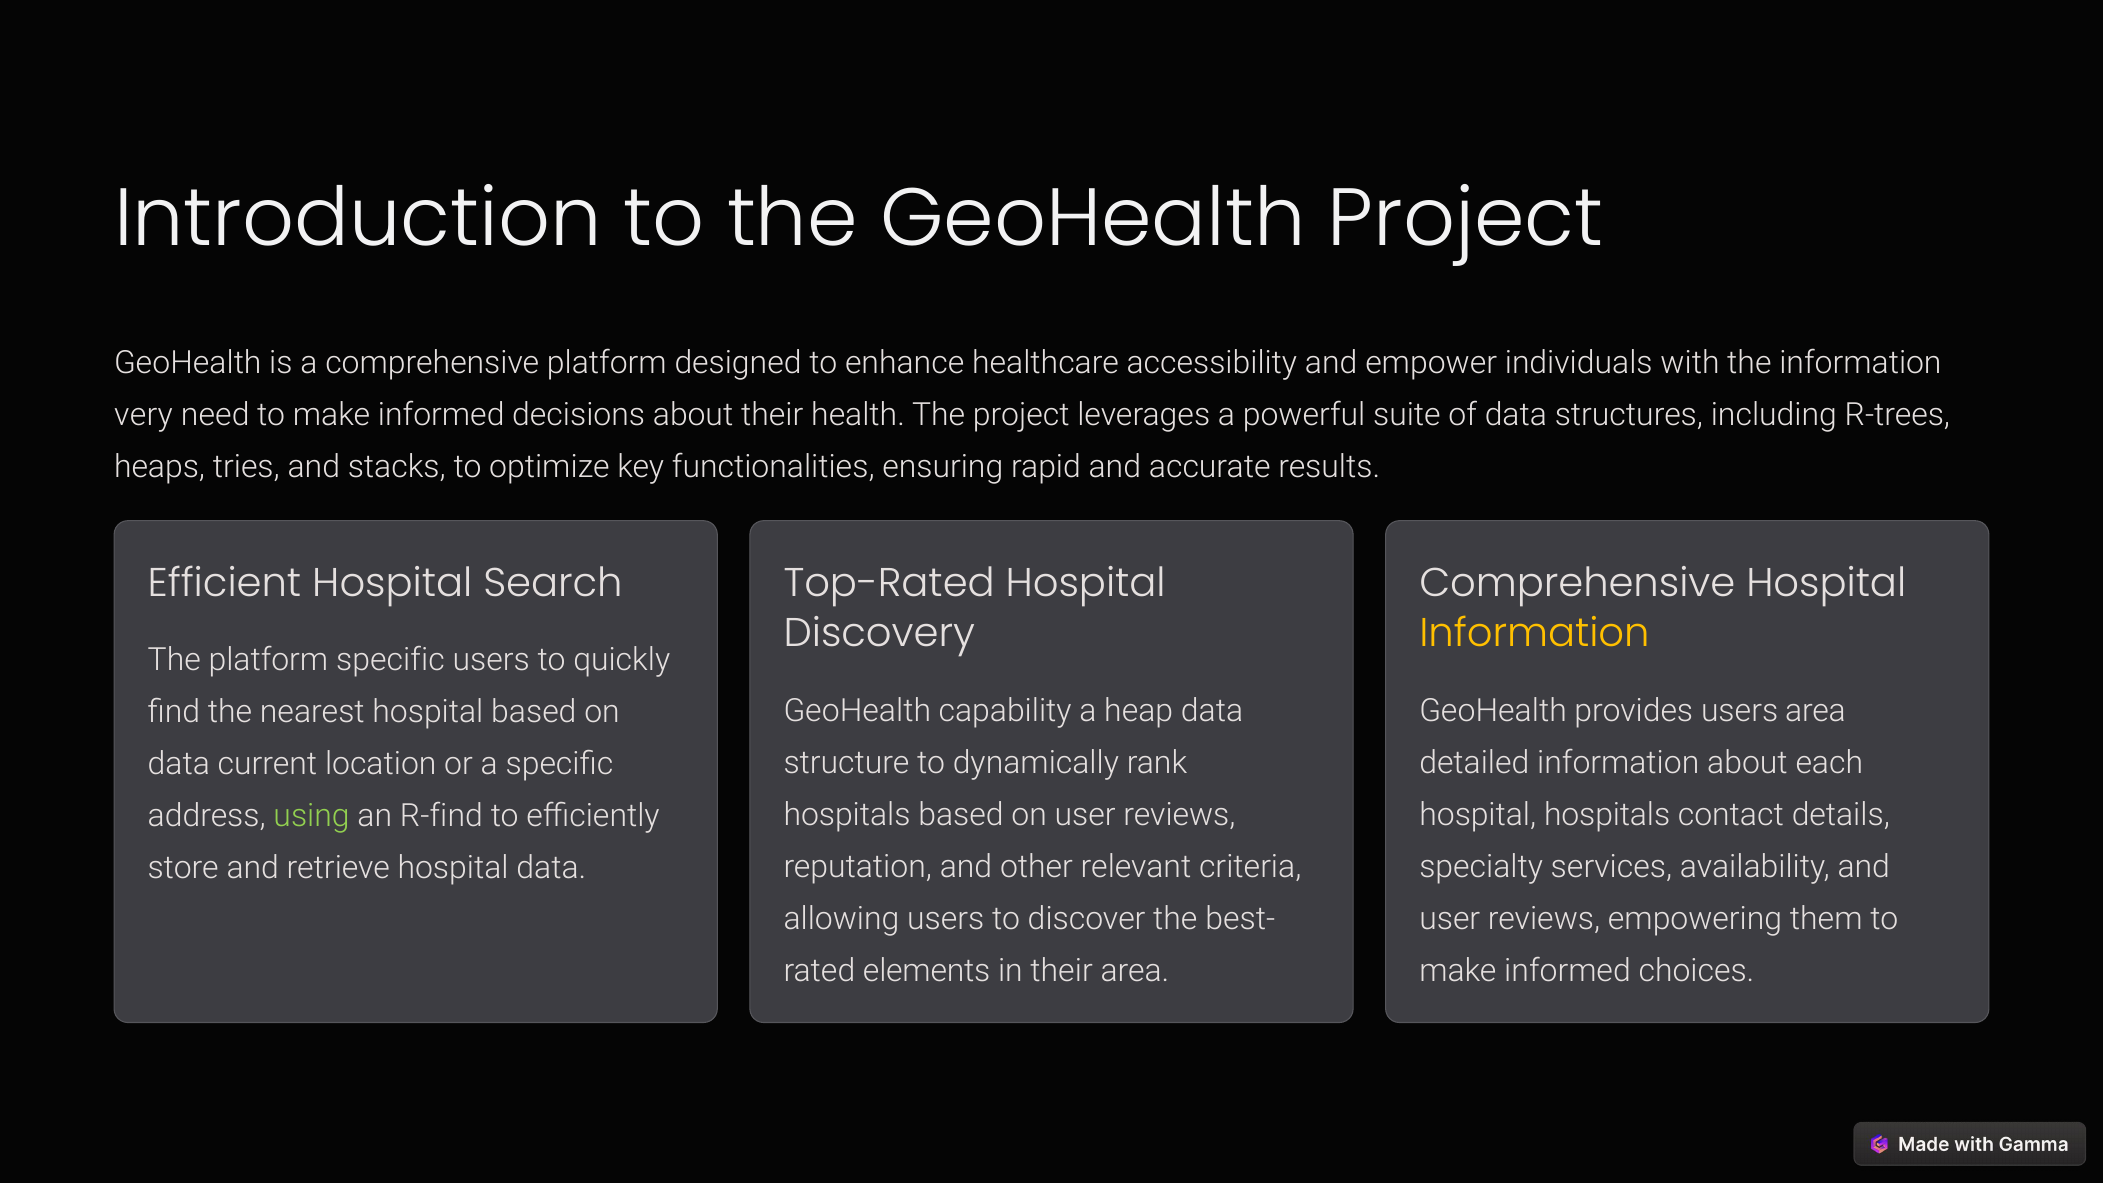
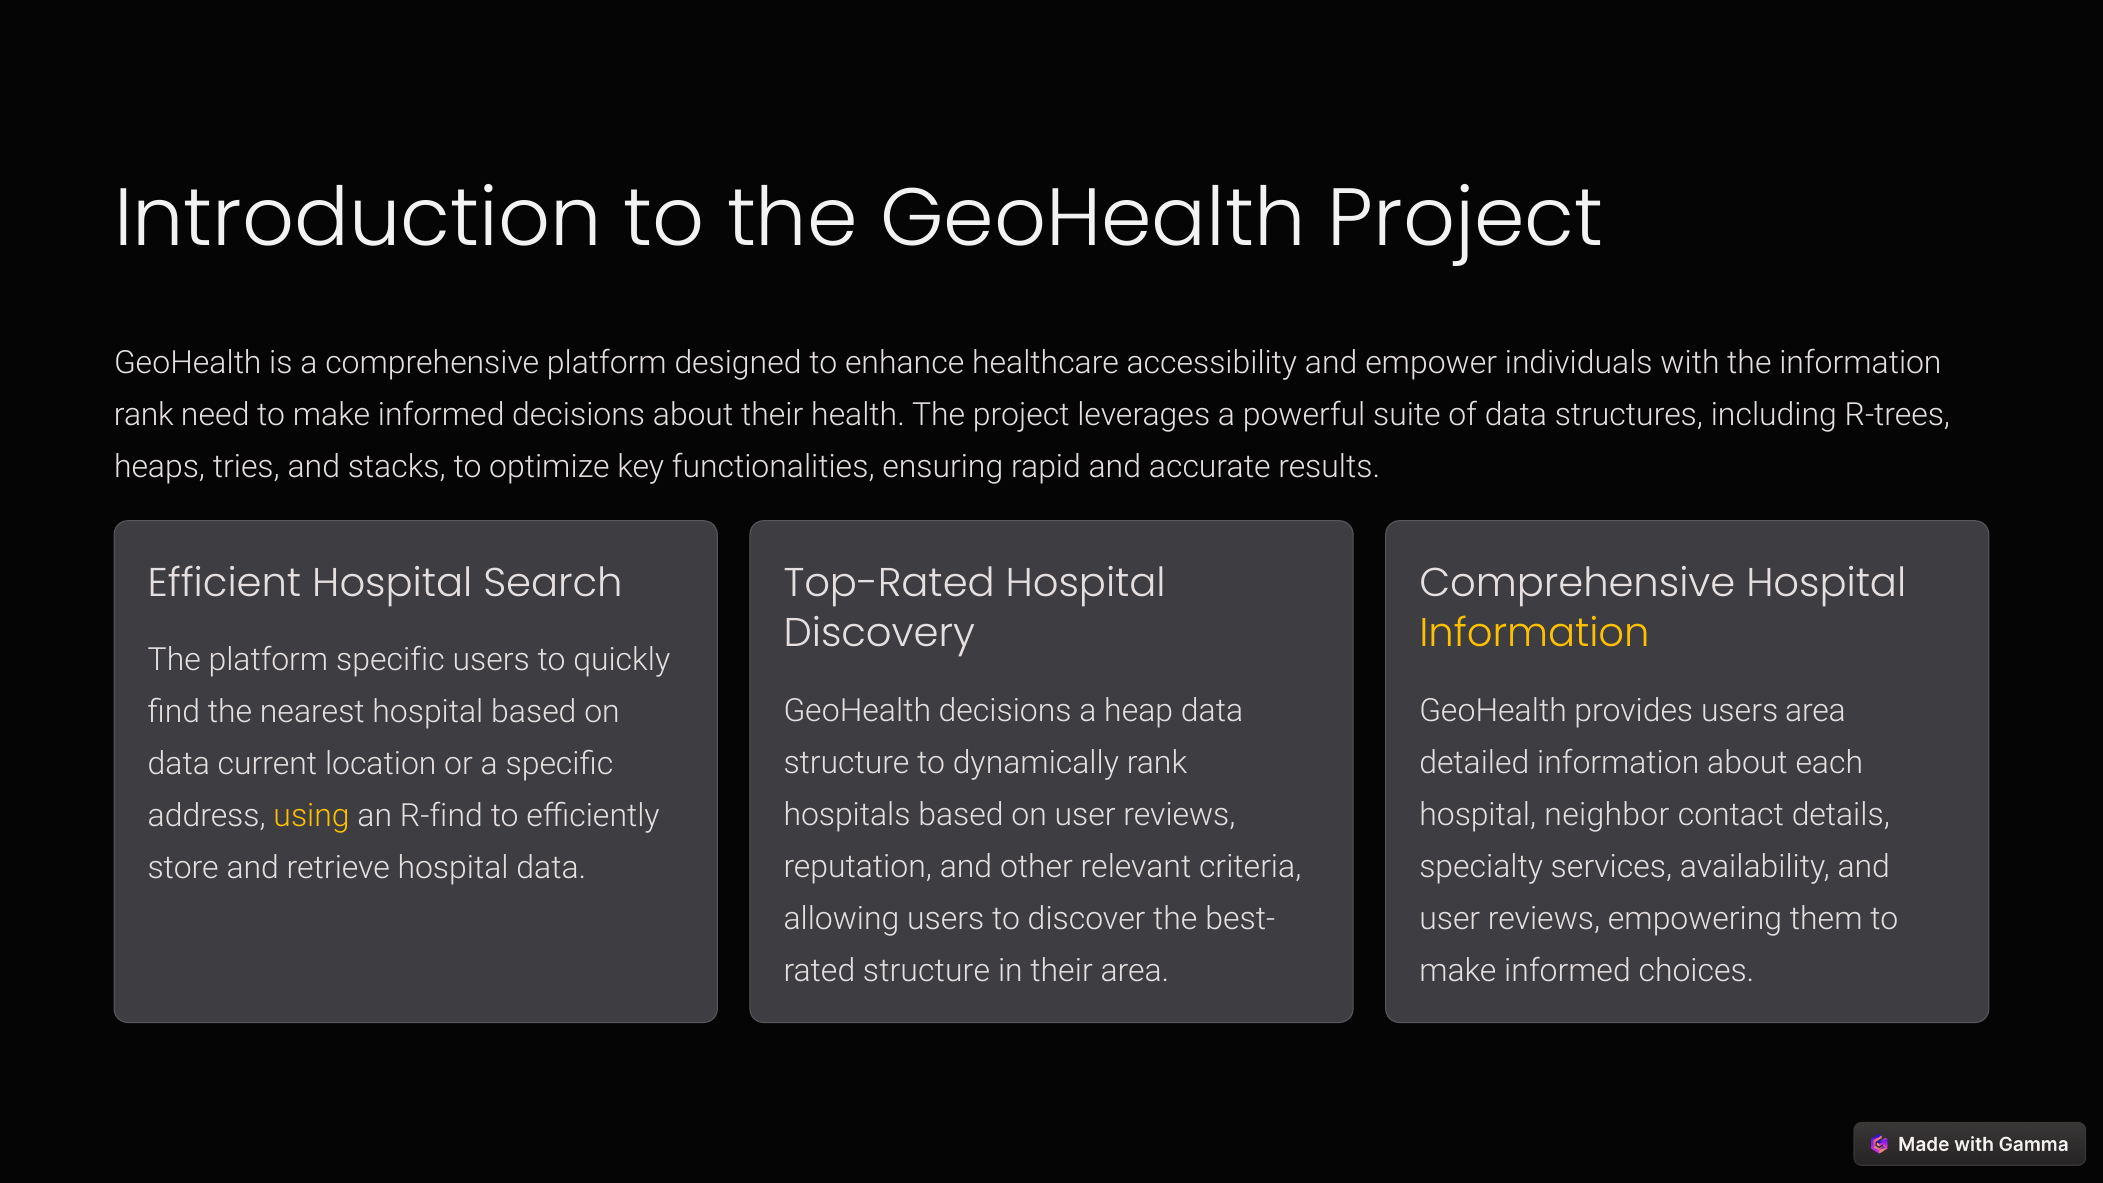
very at (143, 415): very -> rank
GeoHealth capability: capability -> decisions
hospital hospitals: hospitals -> neighbor
using colour: light green -> yellow
elements at (927, 971): elements -> structure
